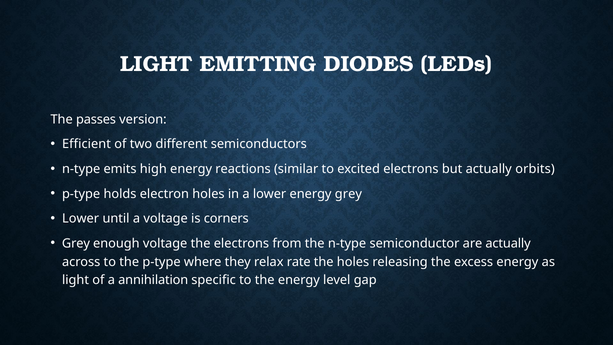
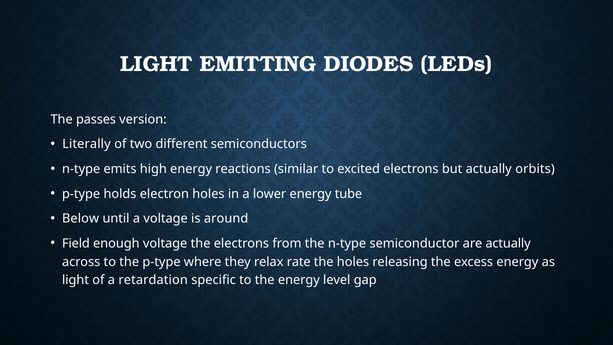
Efficient: Efficient -> Literally
energy grey: grey -> tube
Lower at (81, 219): Lower -> Below
corners: corners -> around
Grey at (76, 243): Grey -> Field
annihilation: annihilation -> retardation
